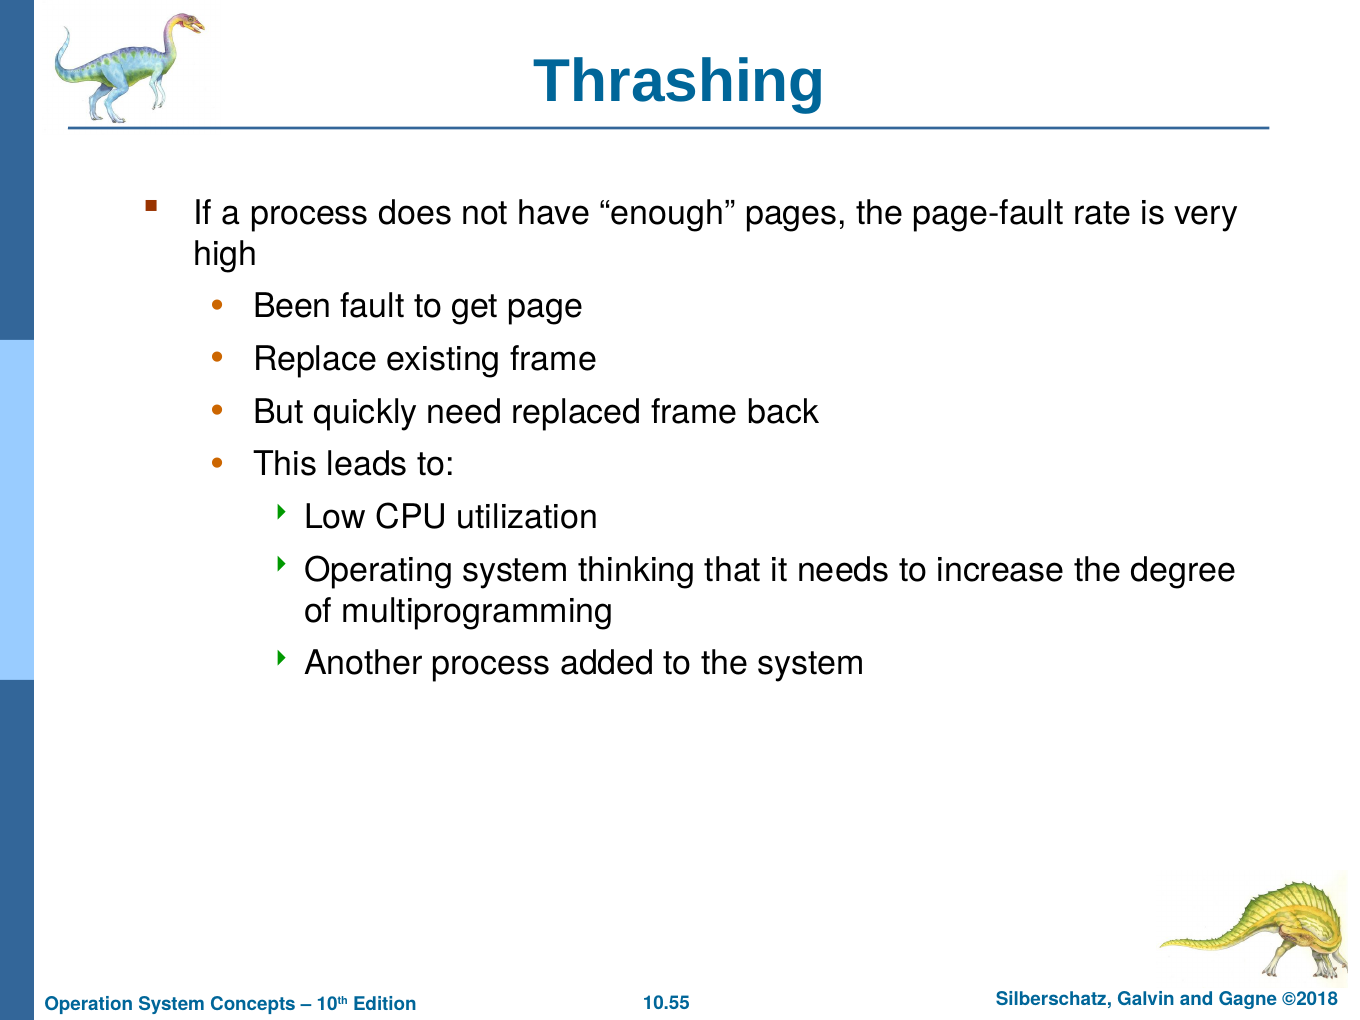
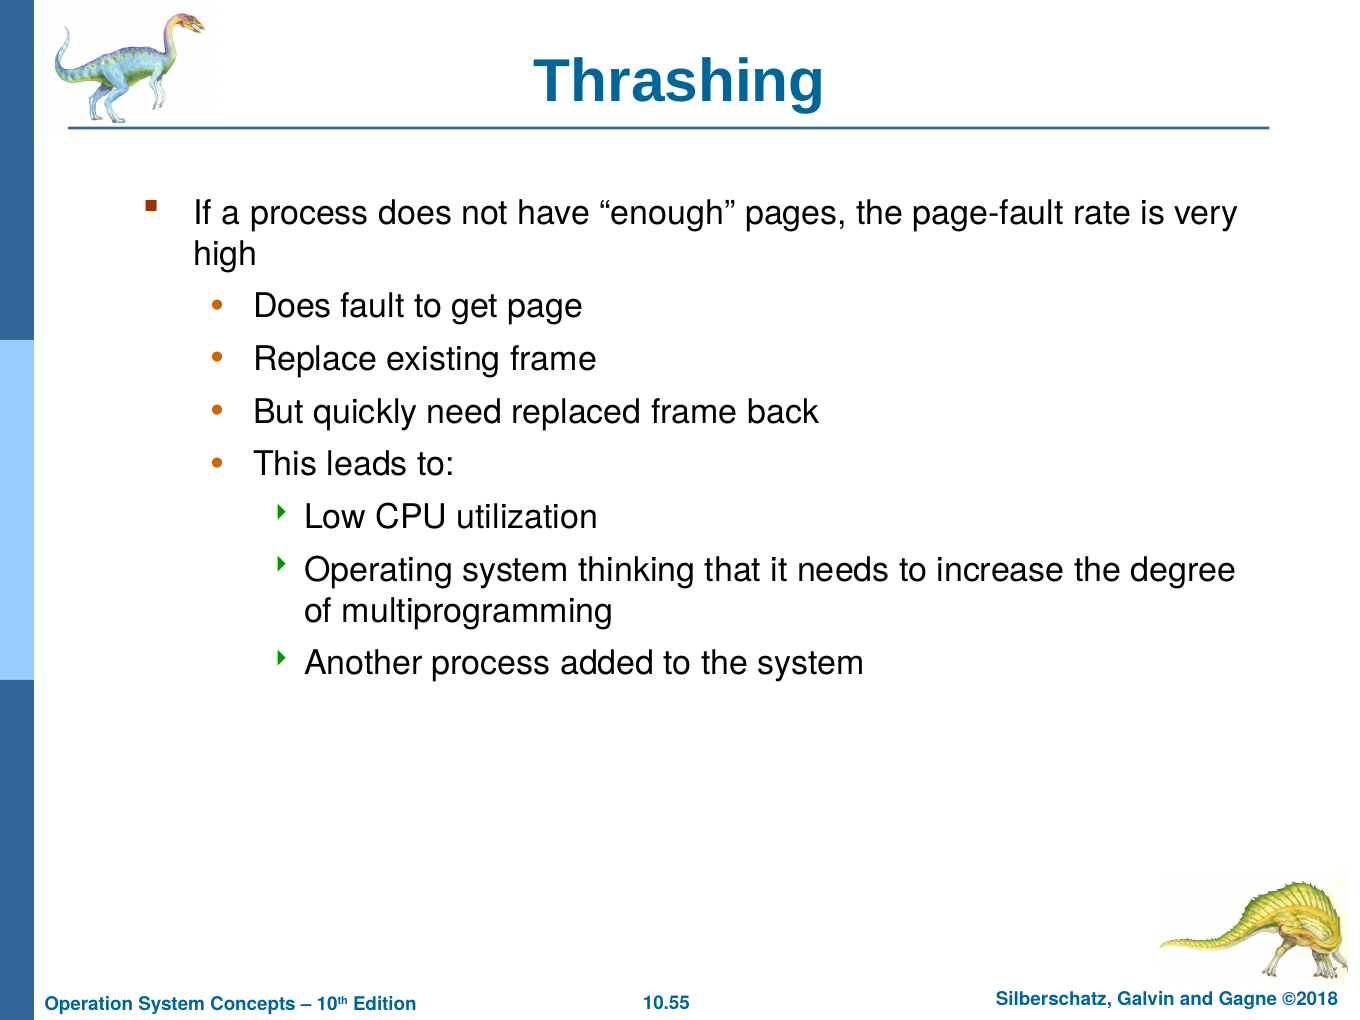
Been at (292, 307): Been -> Does
